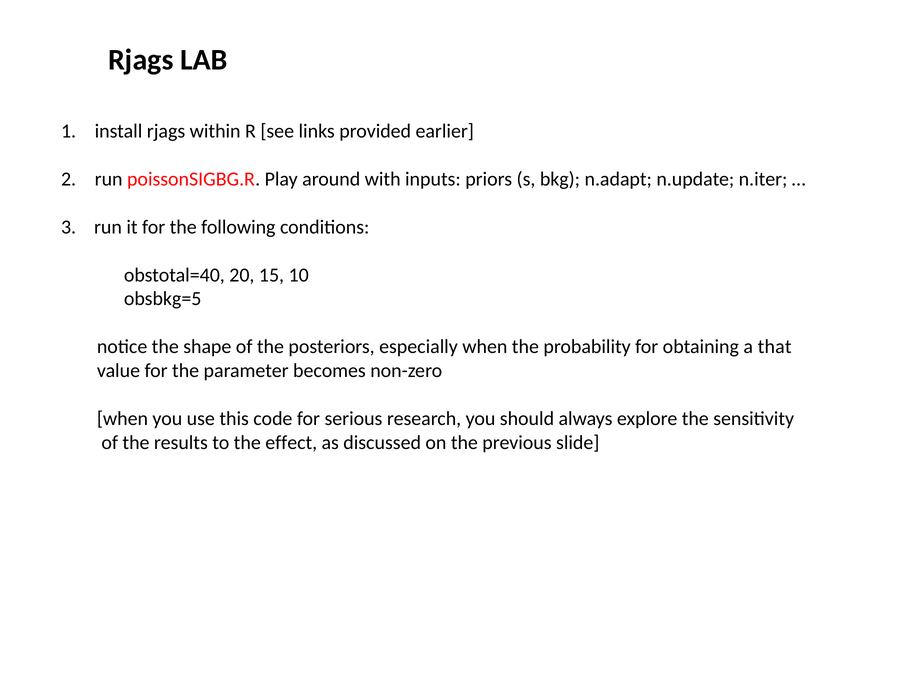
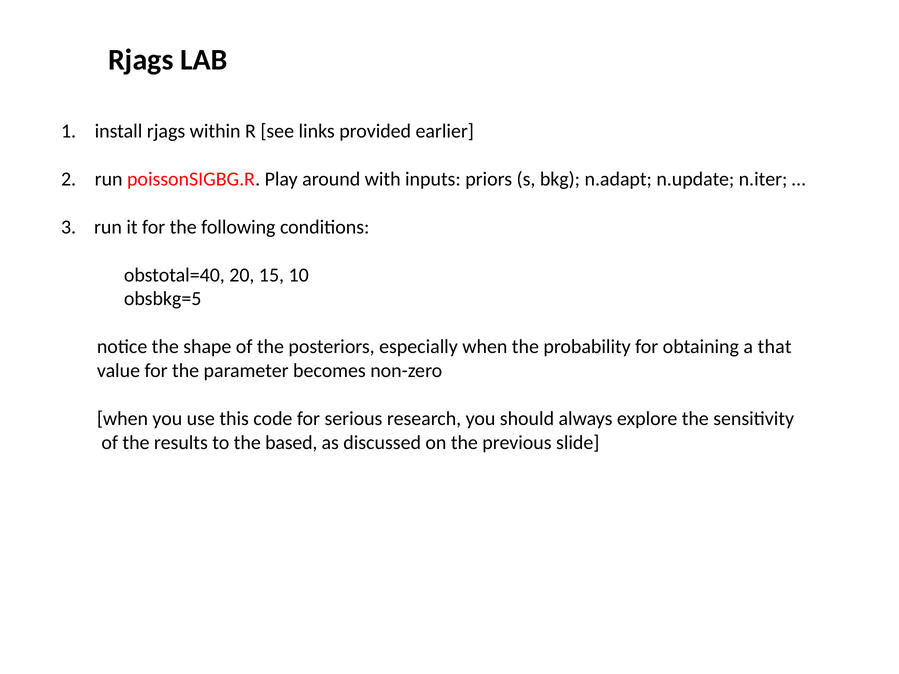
effect: effect -> based
